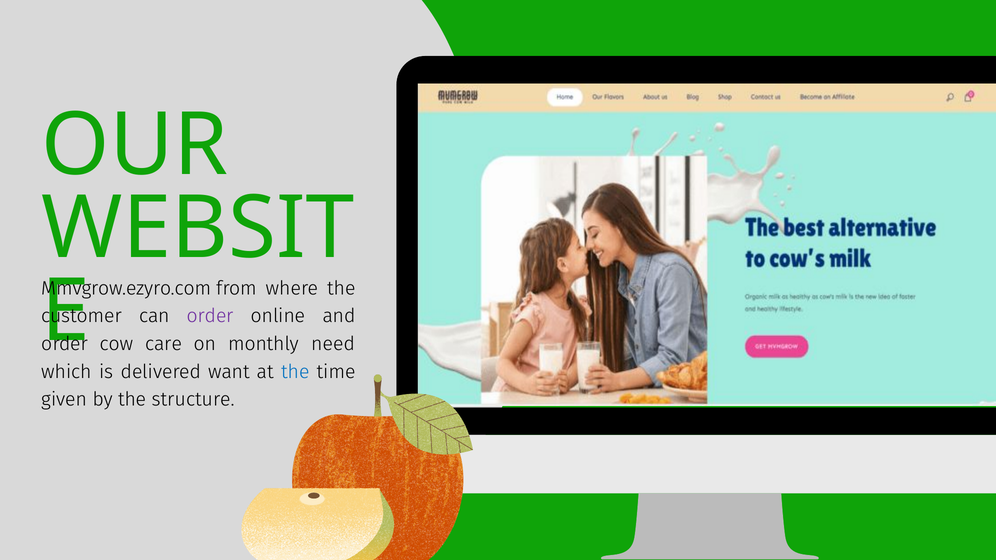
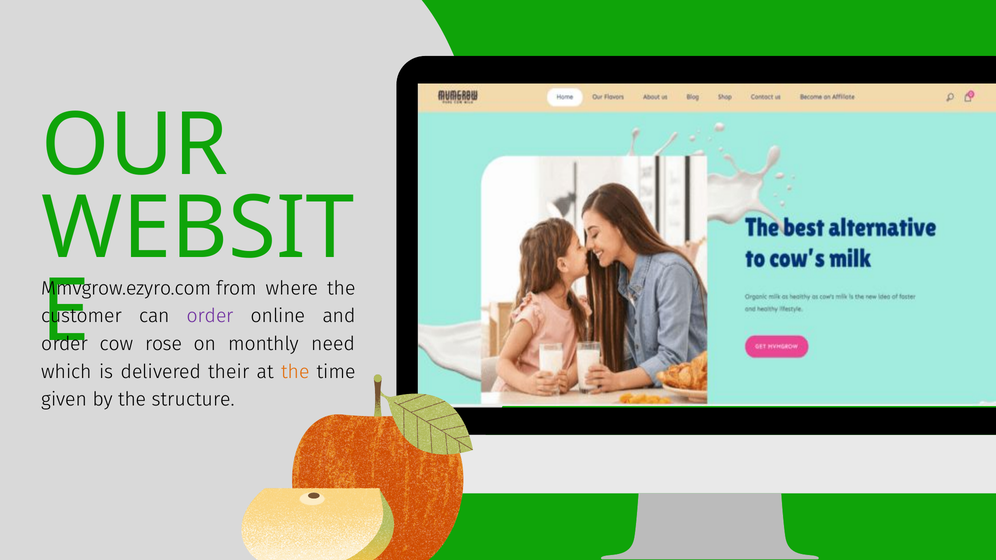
care: care -> rose
want: want -> their
the at (295, 372) colour: blue -> orange
